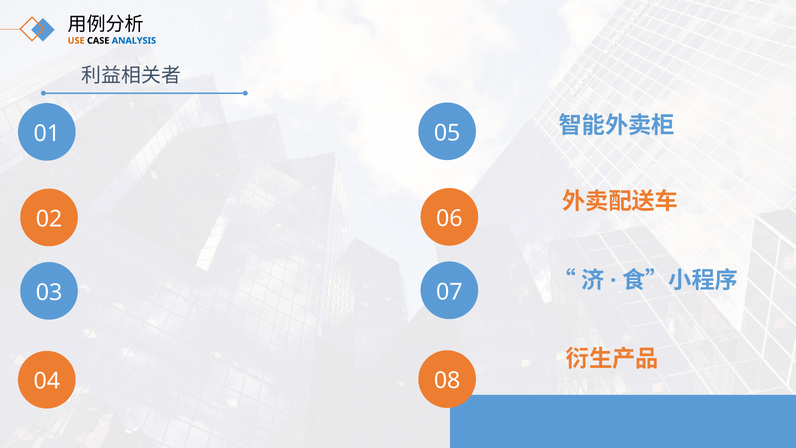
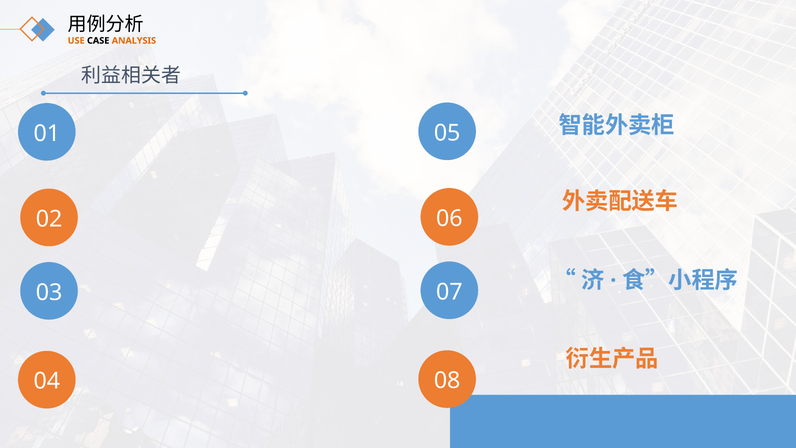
ANALYSIS colour: blue -> orange
